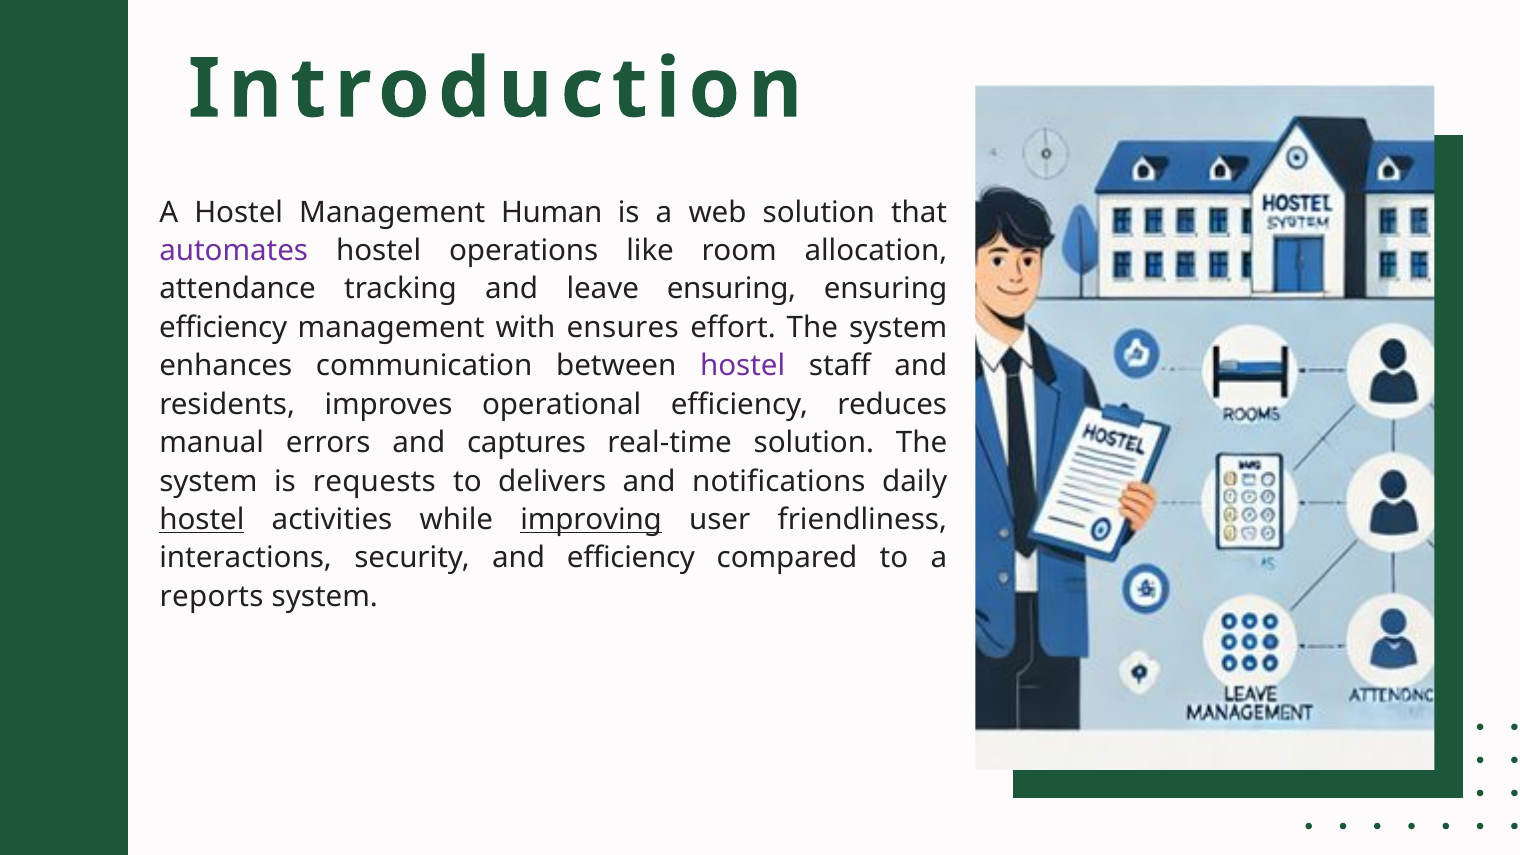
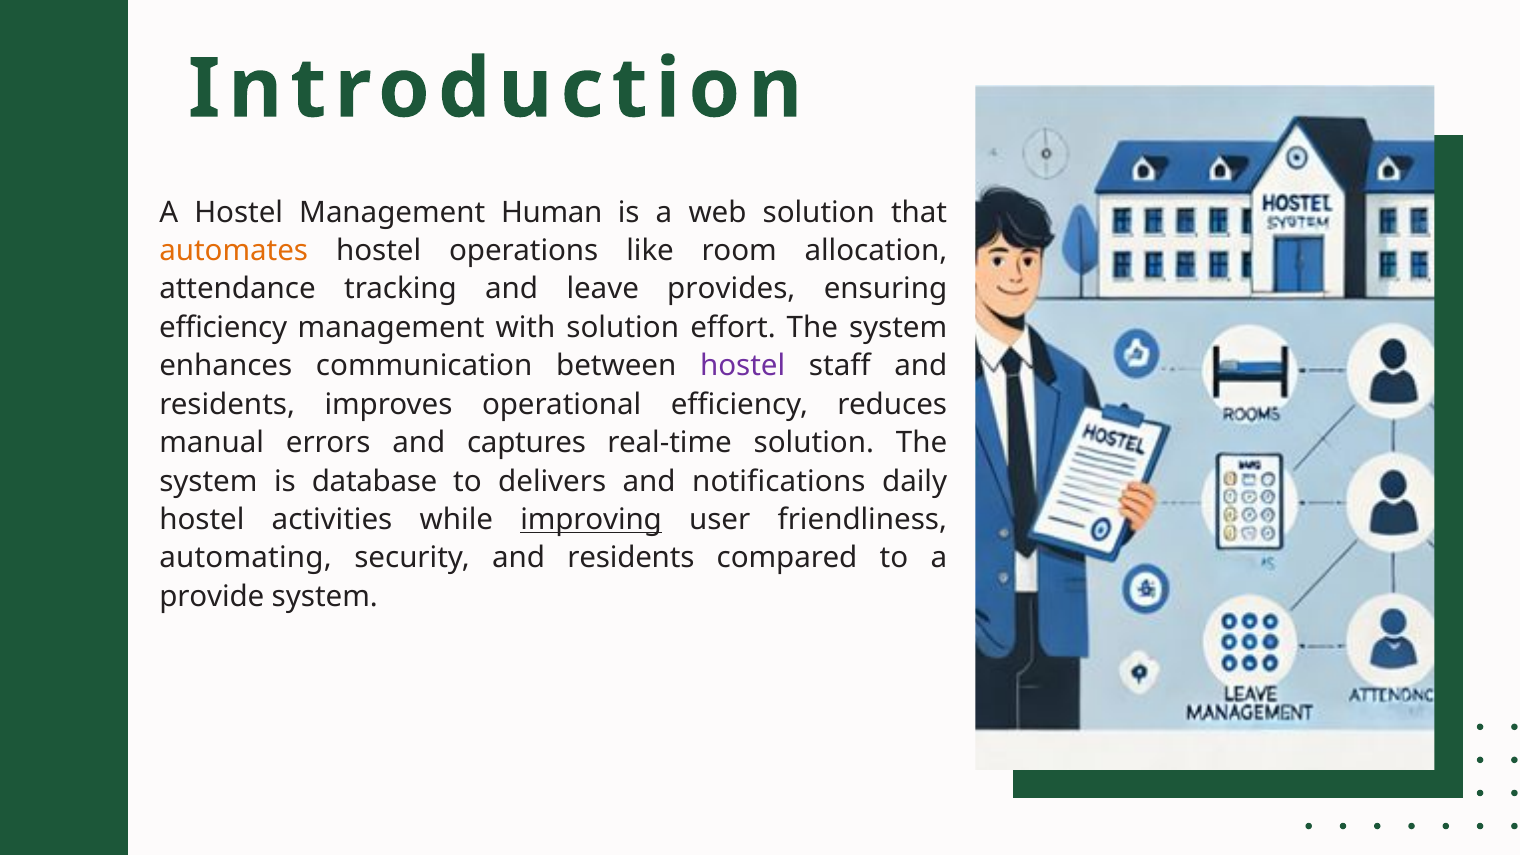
automates colour: purple -> orange
leave ensuring: ensuring -> provides
with ensures: ensures -> solution
requests: requests -> database
hostel at (202, 520) underline: present -> none
interactions: interactions -> automating
security and efficiency: efficiency -> residents
reports: reports -> provide
